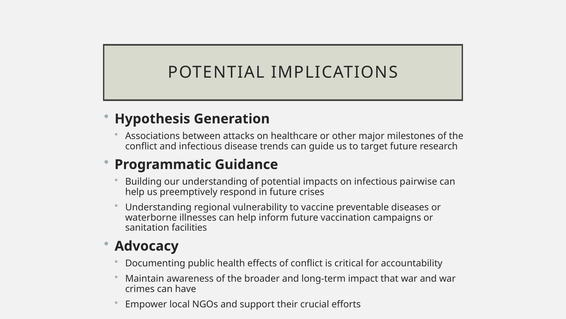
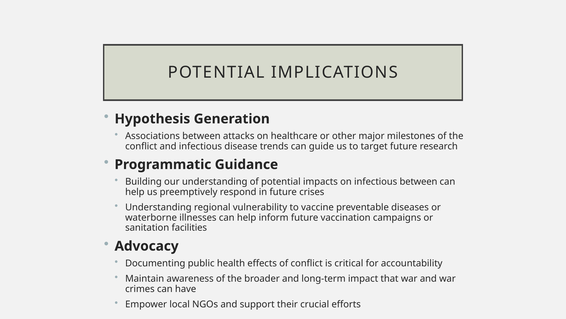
infectious pairwise: pairwise -> between
